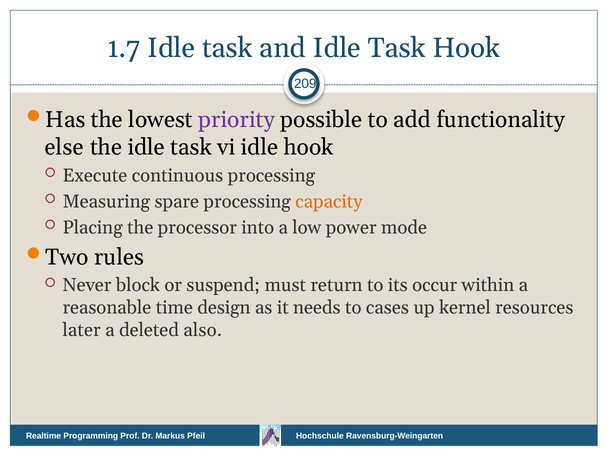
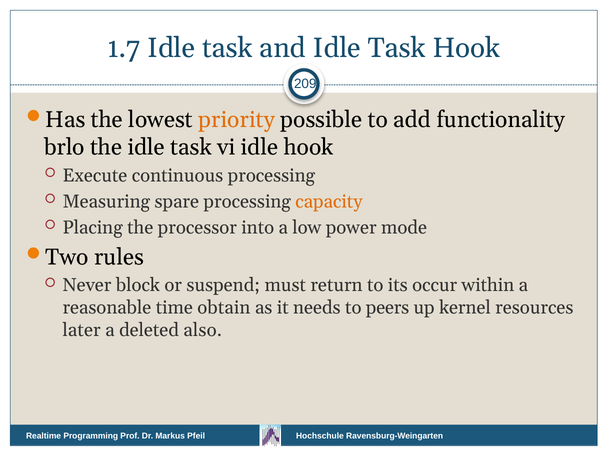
priority colour: purple -> orange
else: else -> brlo
design: design -> obtain
cases: cases -> peers
